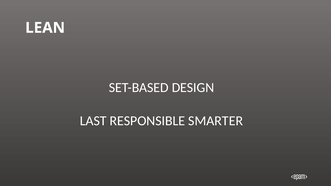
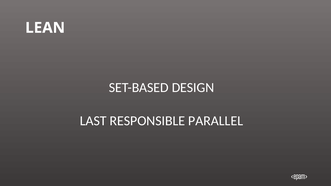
SMARTER: SMARTER -> PARALLEL
